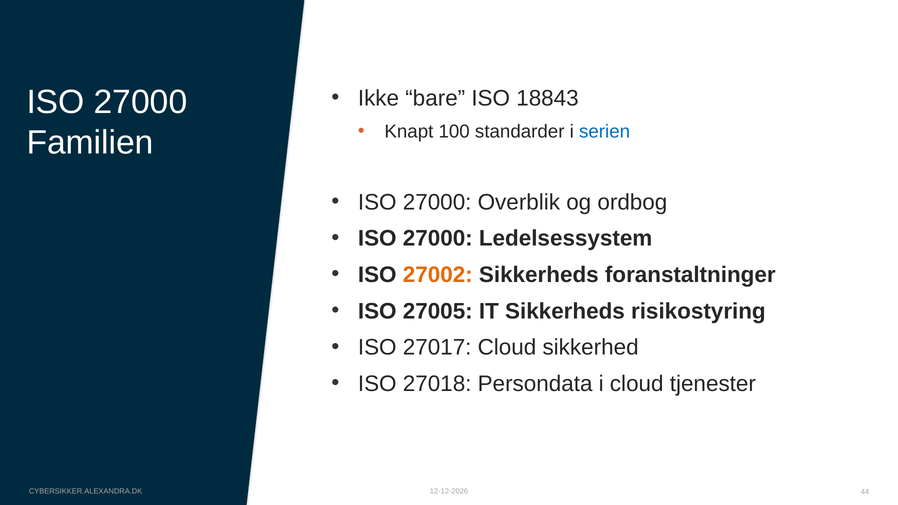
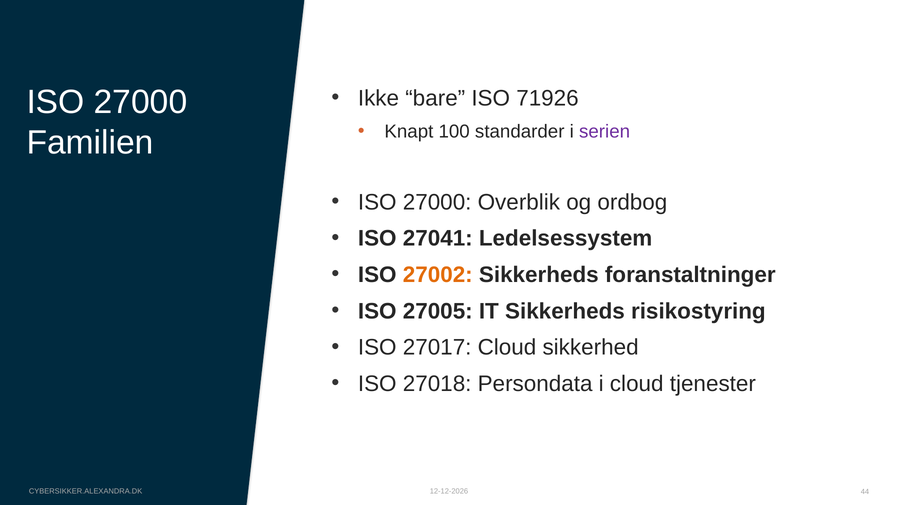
18843: 18843 -> 71926
serien colour: blue -> purple
27000 at (438, 239): 27000 -> 27041
